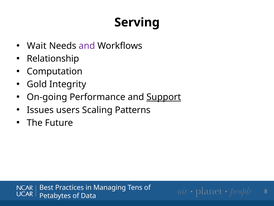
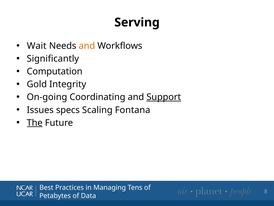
and at (87, 46) colour: purple -> orange
Relationship: Relationship -> Significantly
Performance: Performance -> Coordinating
users: users -> specs
Patterns: Patterns -> Fontana
The underline: none -> present
